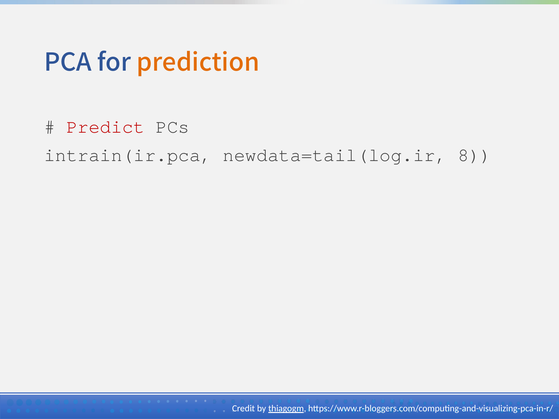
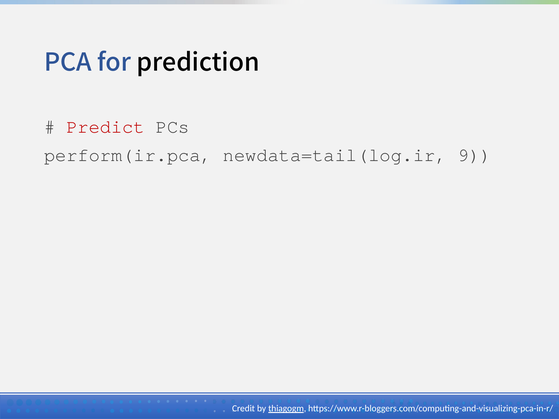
prediction colour: orange -> black
intrain(ir.pca: intrain(ir.pca -> perform(ir.pca
8: 8 -> 9
